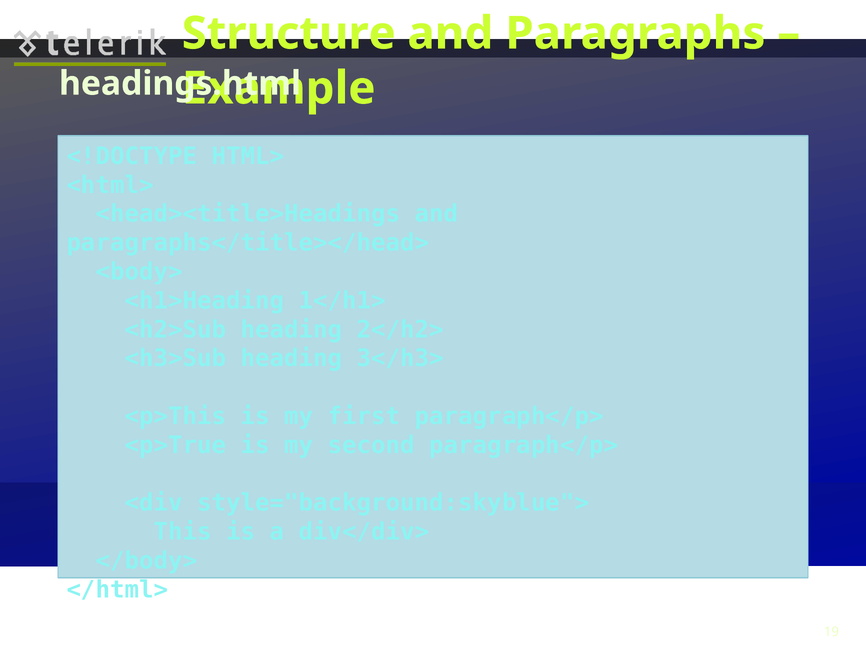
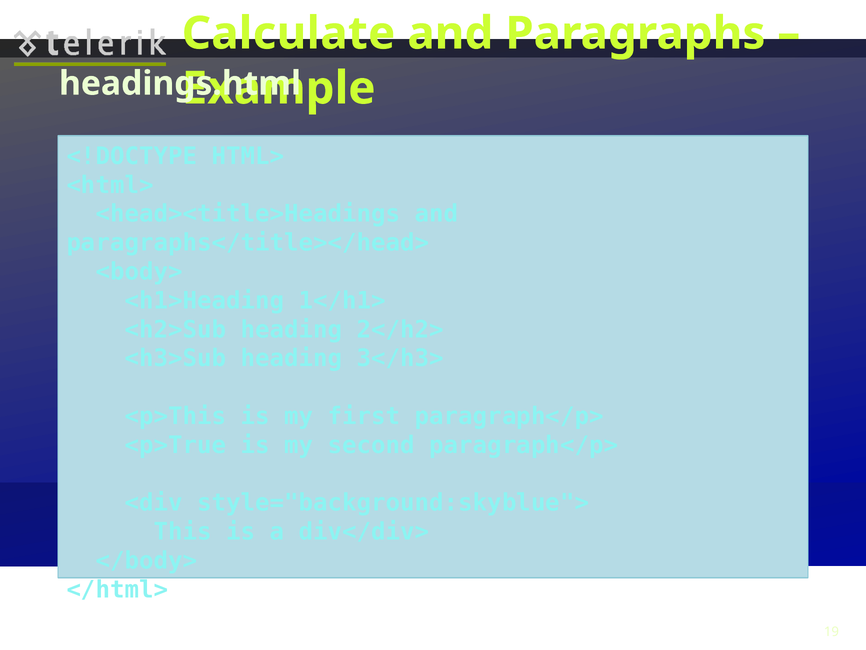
Structure: Structure -> Calculate
